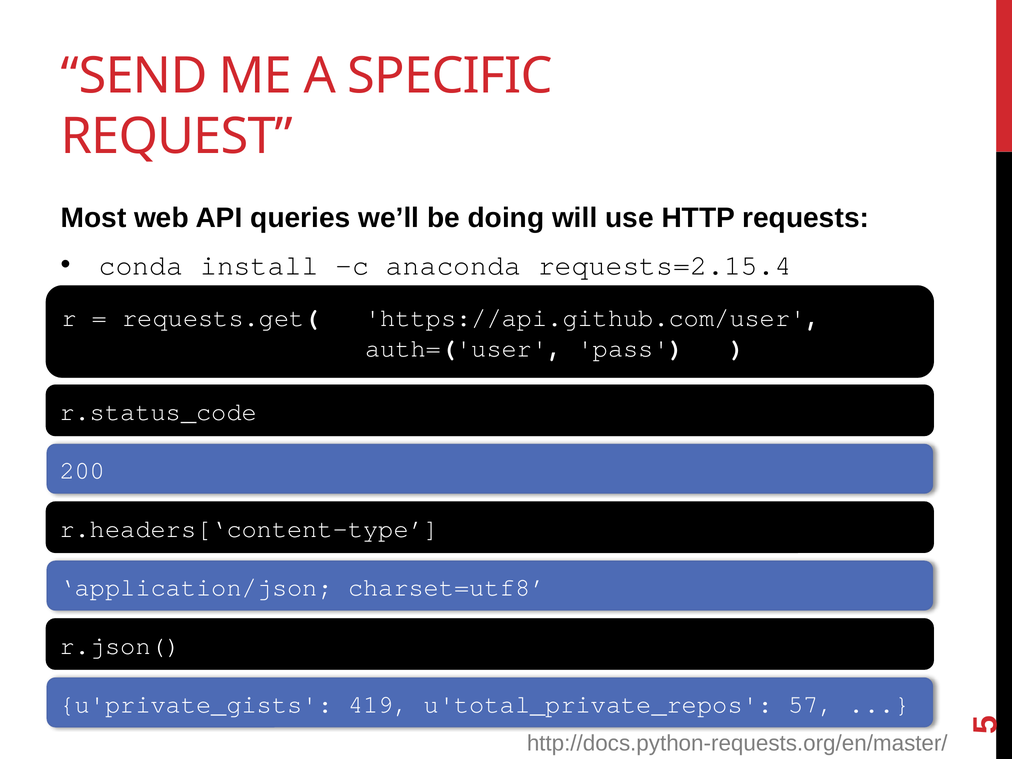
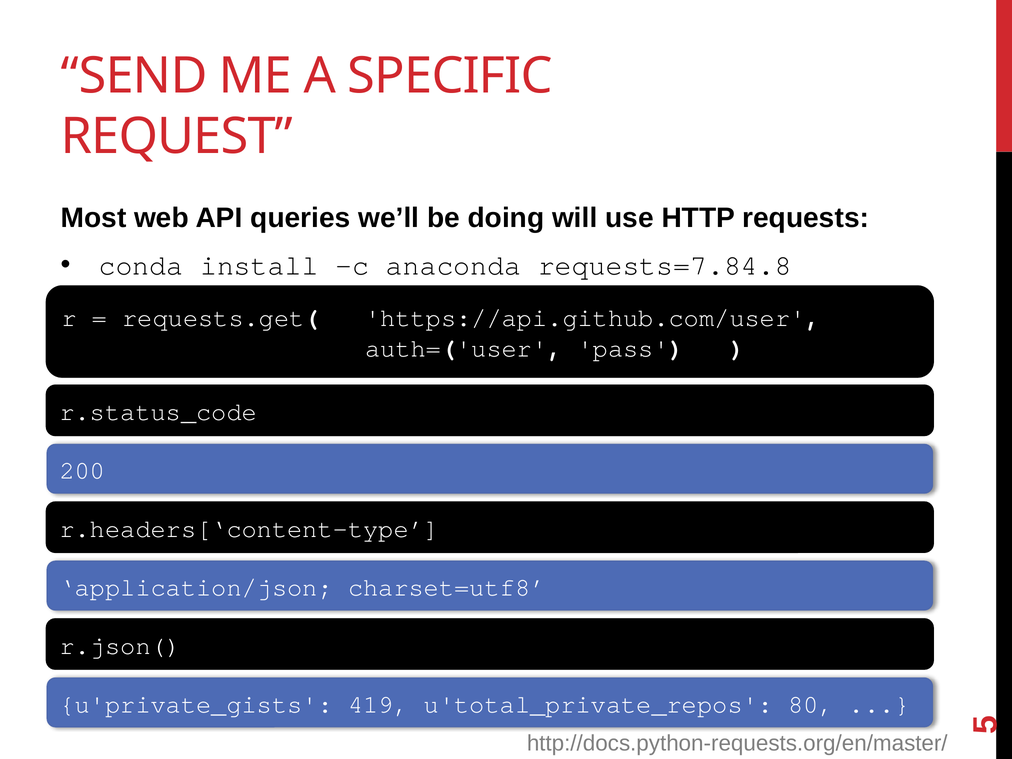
requests=2.15.4: requests=2.15.4 -> requests=7.84.8
57: 57 -> 80
